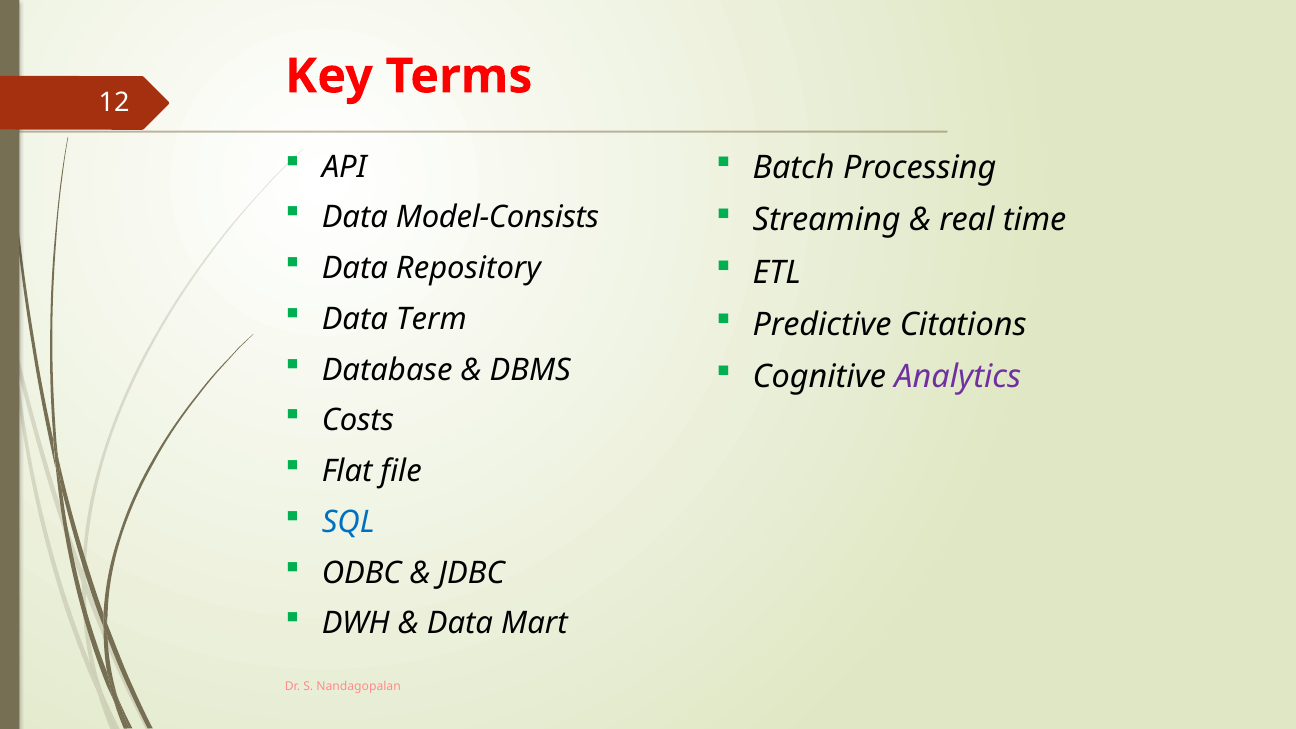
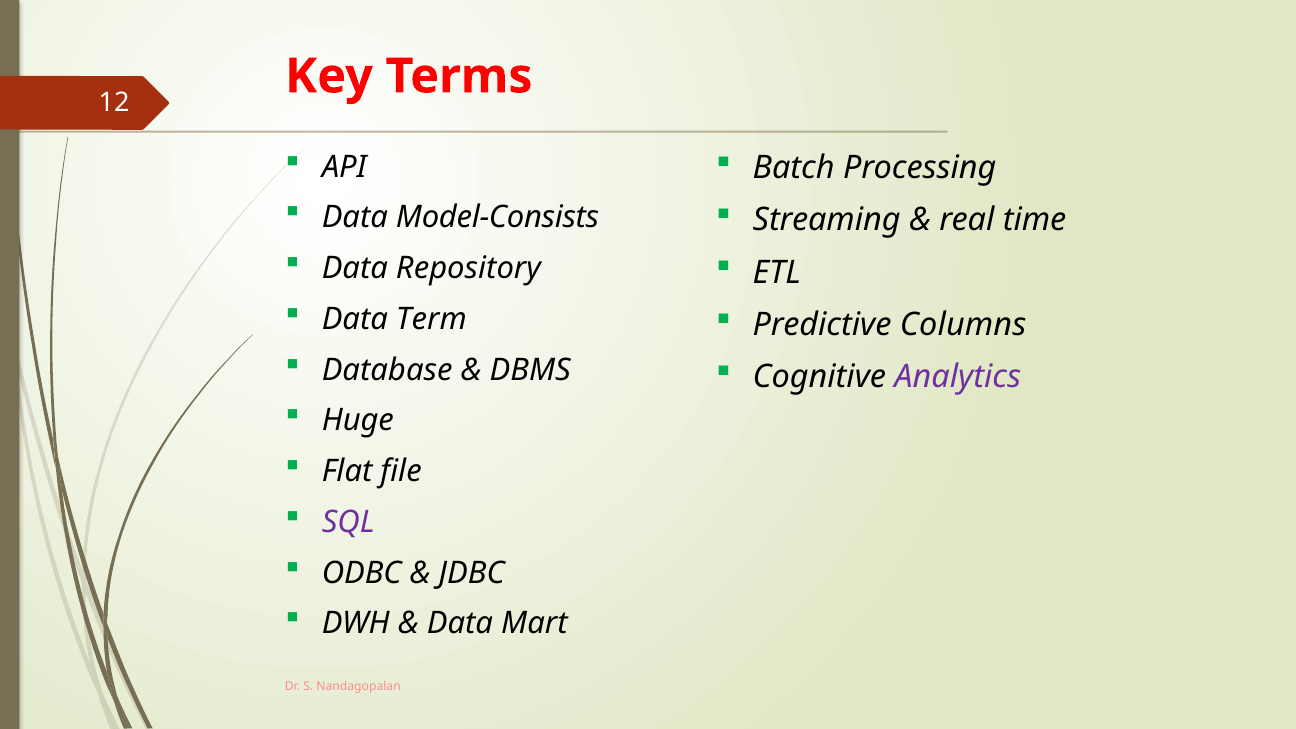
Citations: Citations -> Columns
Costs: Costs -> Huge
SQL colour: blue -> purple
